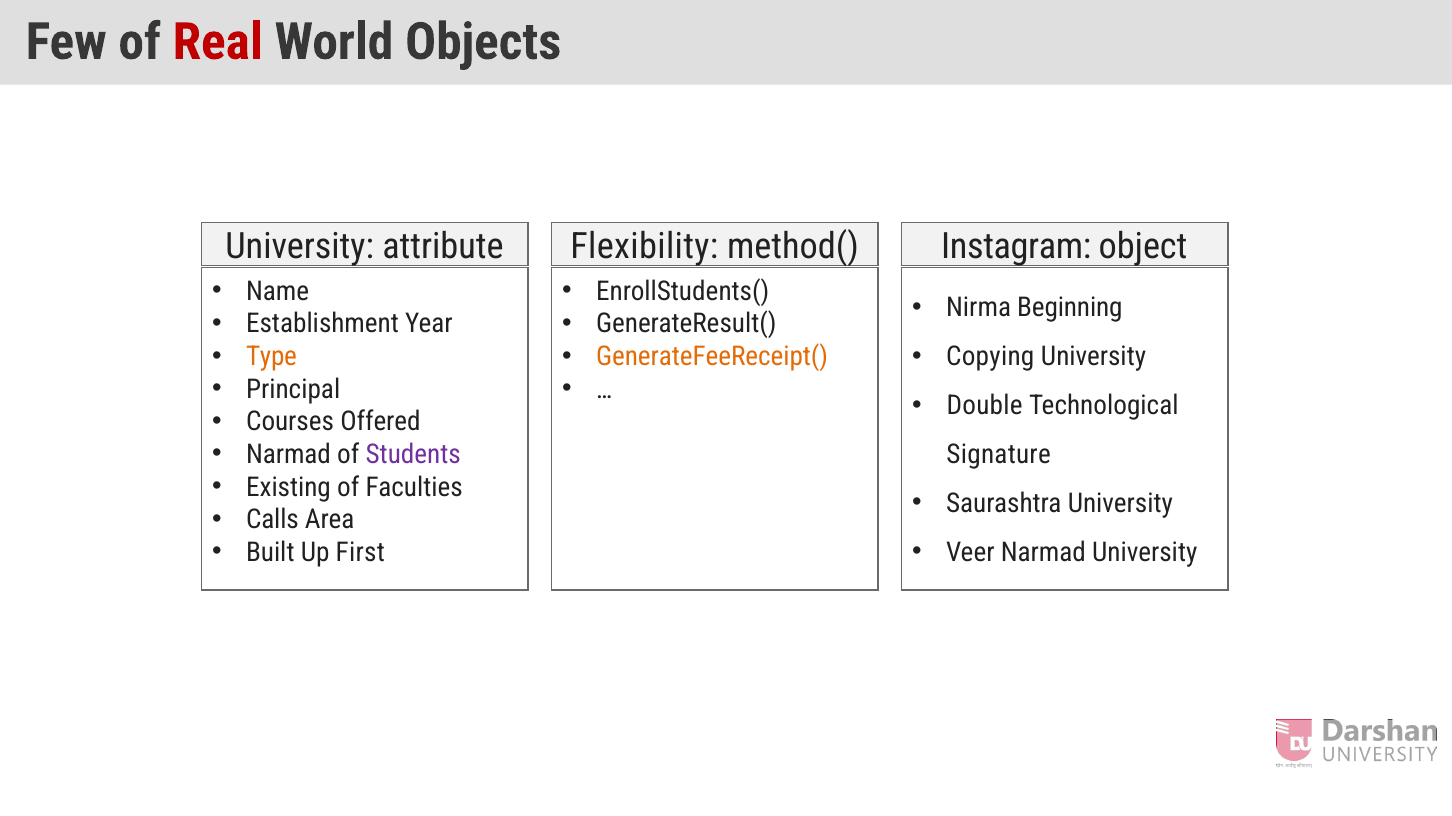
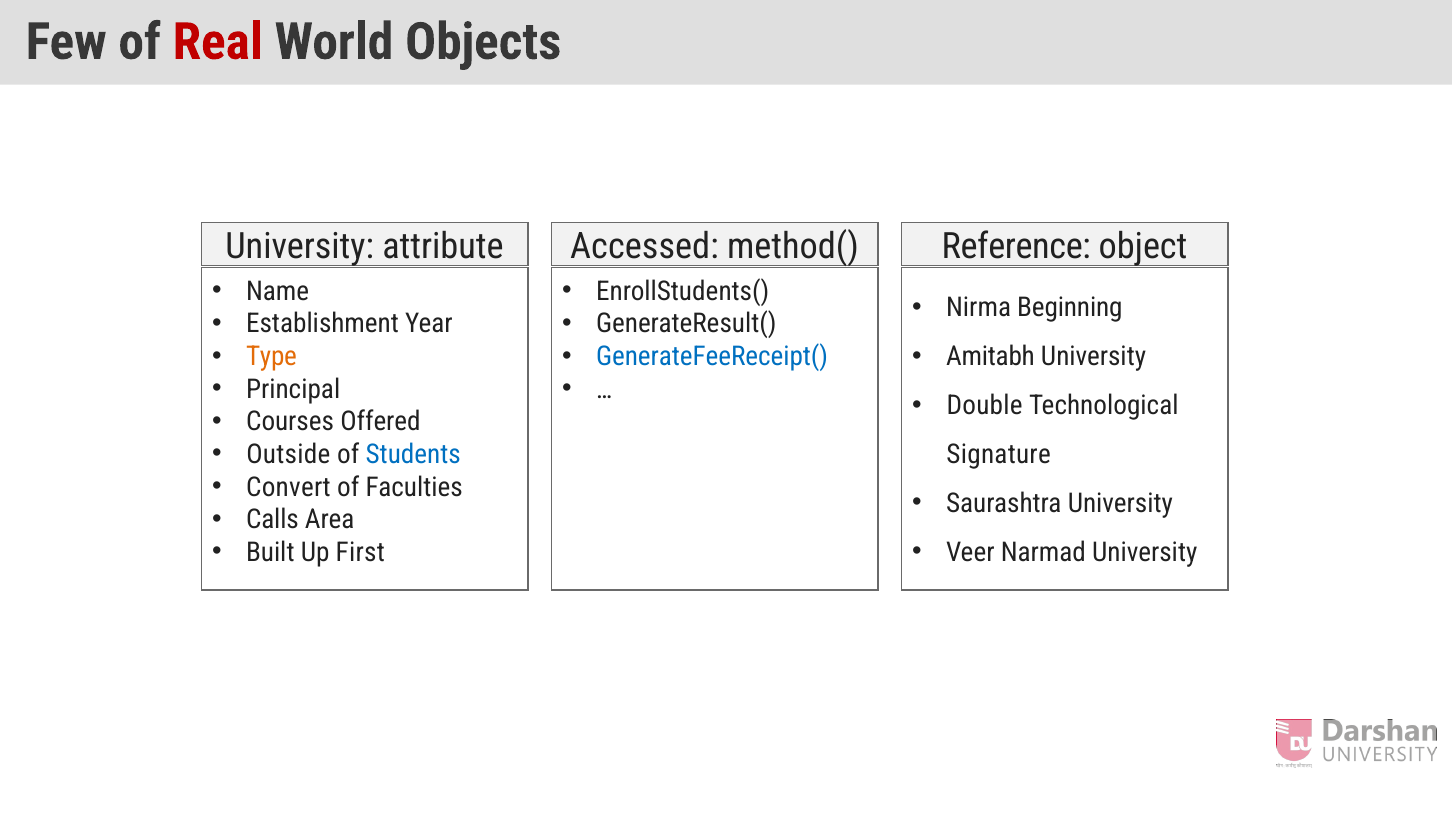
Flexibility: Flexibility -> Accessed
Instagram: Instagram -> Reference
GenerateFeeReceipt( colour: orange -> blue
Copying: Copying -> Amitabh
Narmad at (289, 455): Narmad -> Outside
Students colour: purple -> blue
Existing: Existing -> Convert
